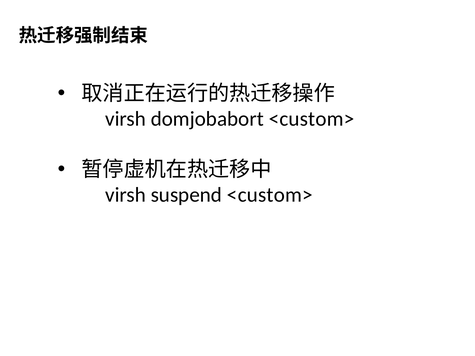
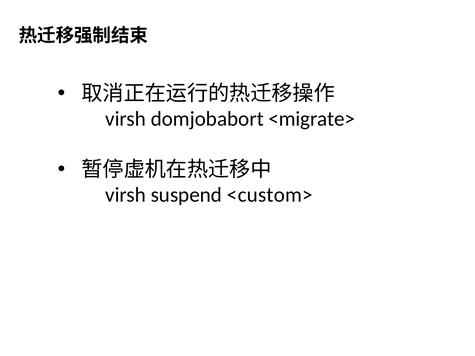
domjobabort <custom>: <custom> -> <migrate>
